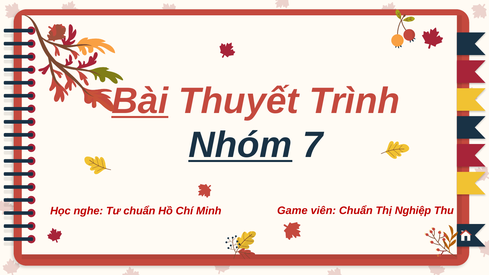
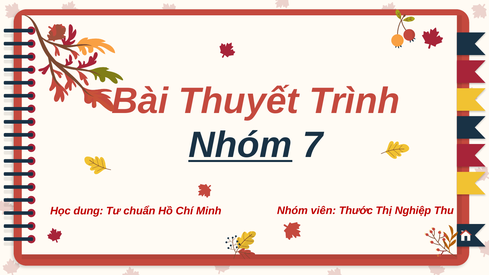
Bài underline: present -> none
nghe: nghe -> dung
Minh Game: Game -> Nhóm
viên Chuẩn: Chuẩn -> Thước
